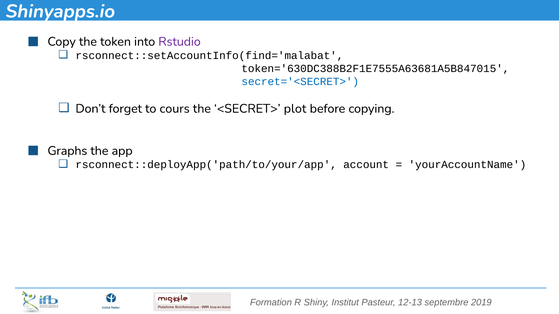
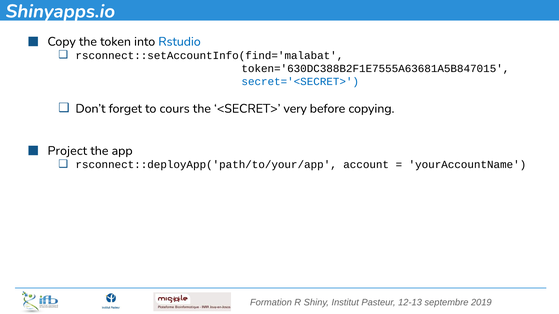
Rstudio colour: purple -> blue
plot: plot -> very
Graphs: Graphs -> Project
